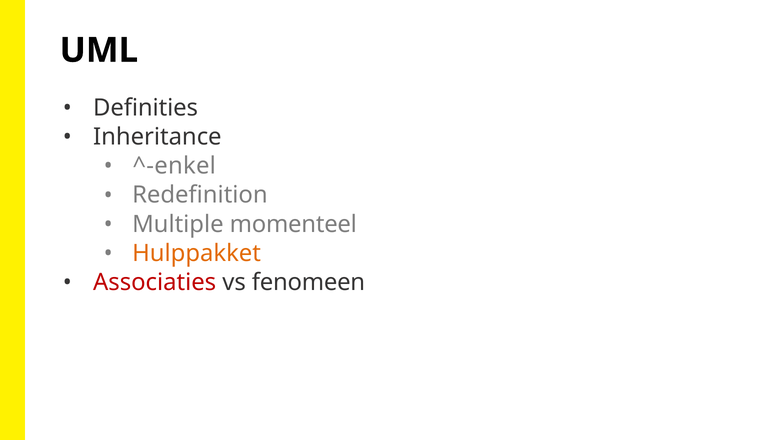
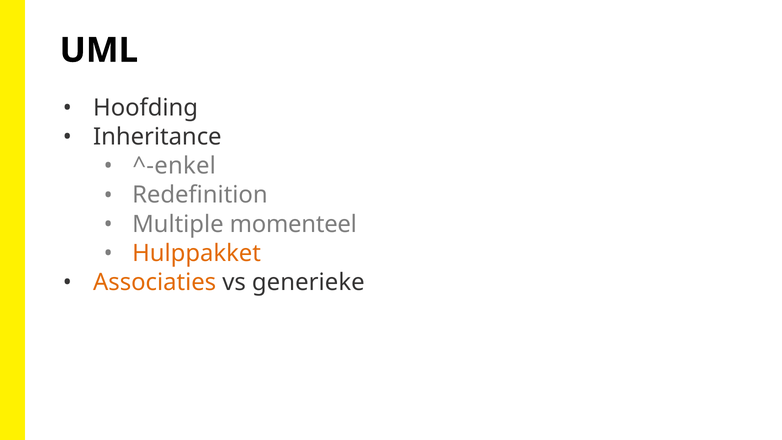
Definities: Definities -> Hoofding
Associaties colour: red -> orange
fenomeen: fenomeen -> generieke
